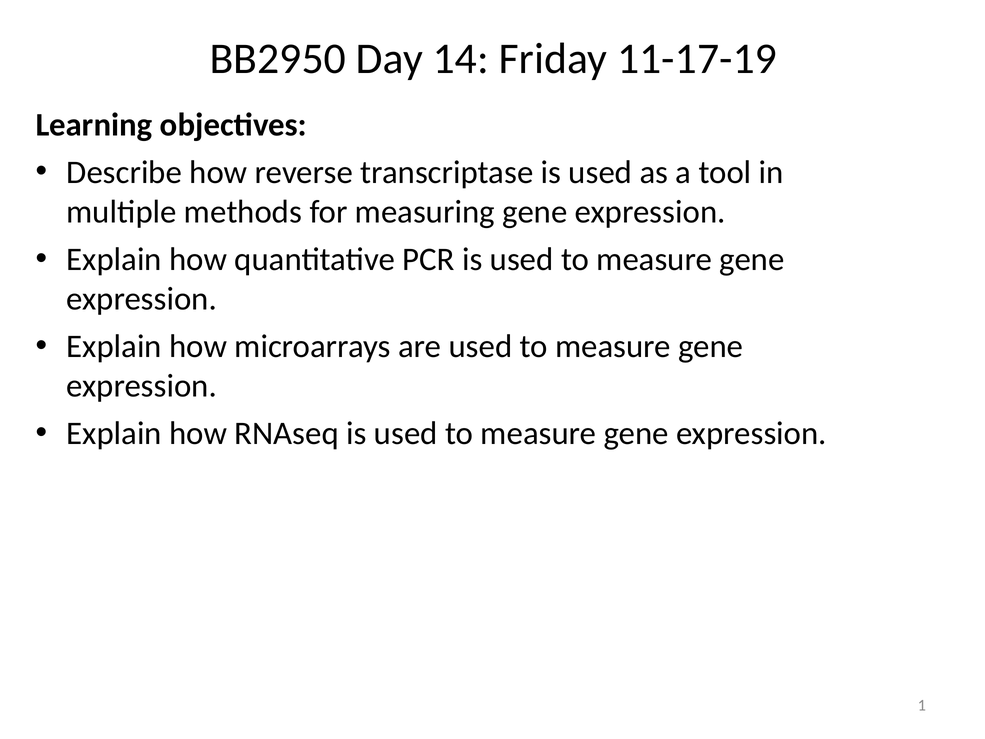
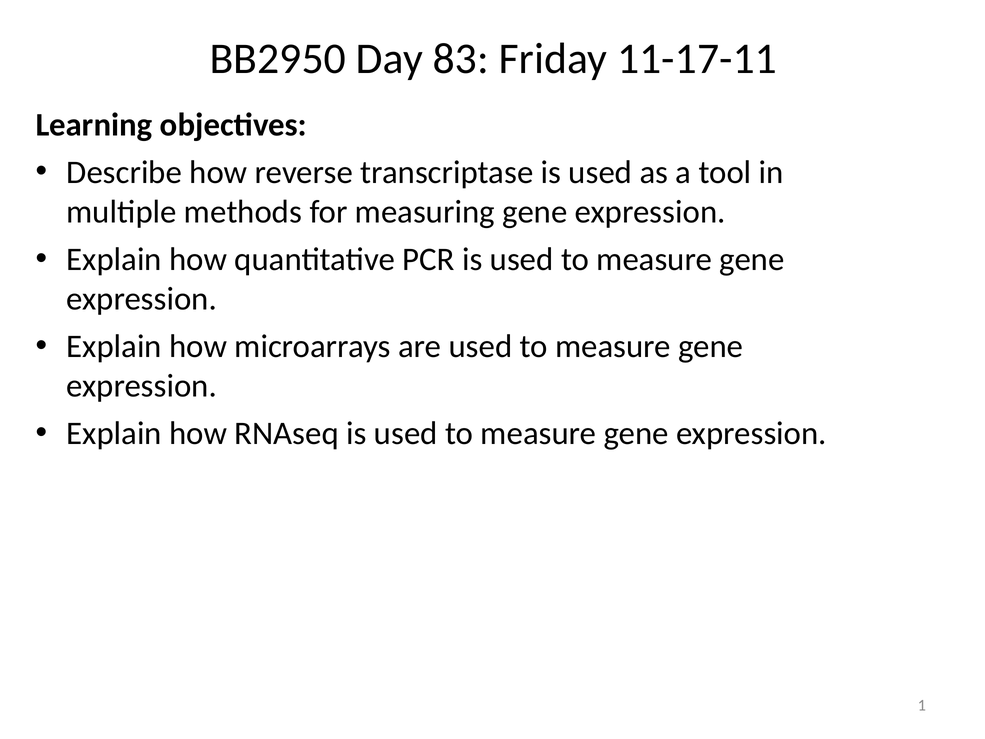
14: 14 -> 83
11-17-19: 11-17-19 -> 11-17-11
